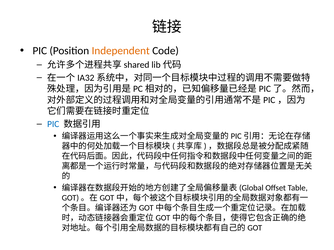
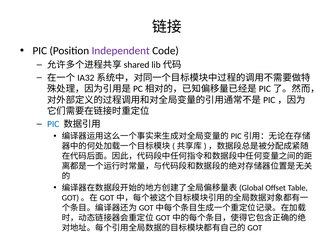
Independent colour: orange -> purple
